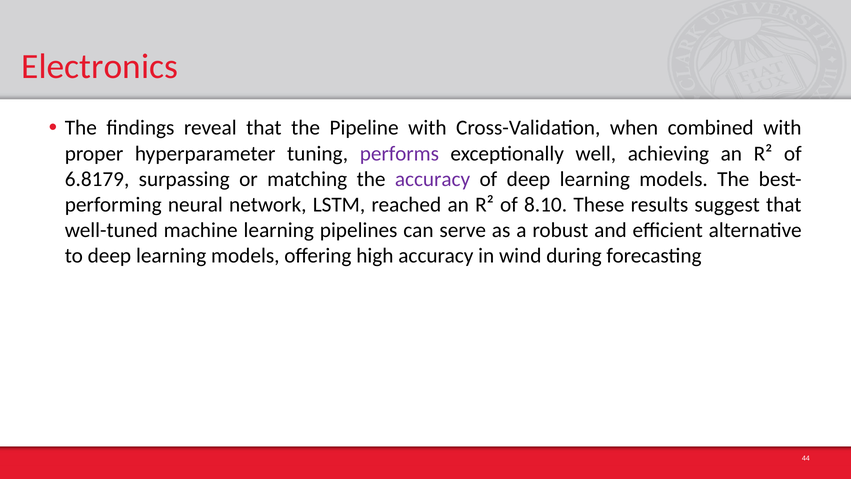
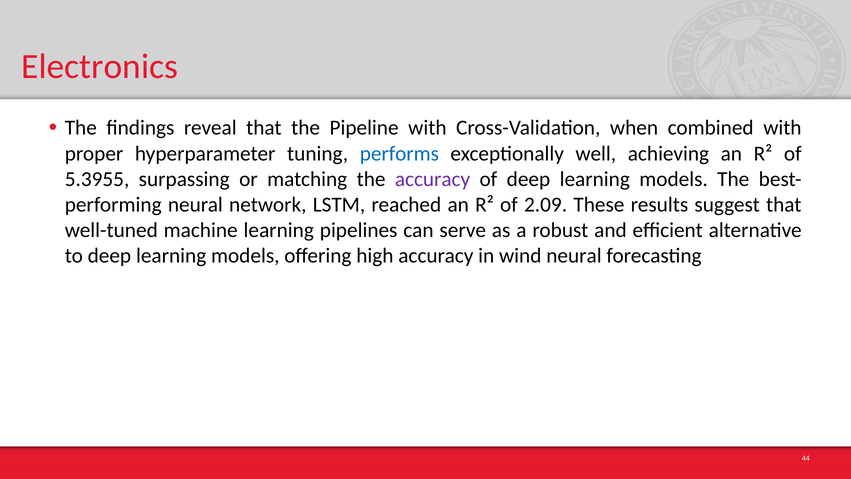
performs colour: purple -> blue
6.8179: 6.8179 -> 5.3955
8.10: 8.10 -> 2.09
wind during: during -> neural
